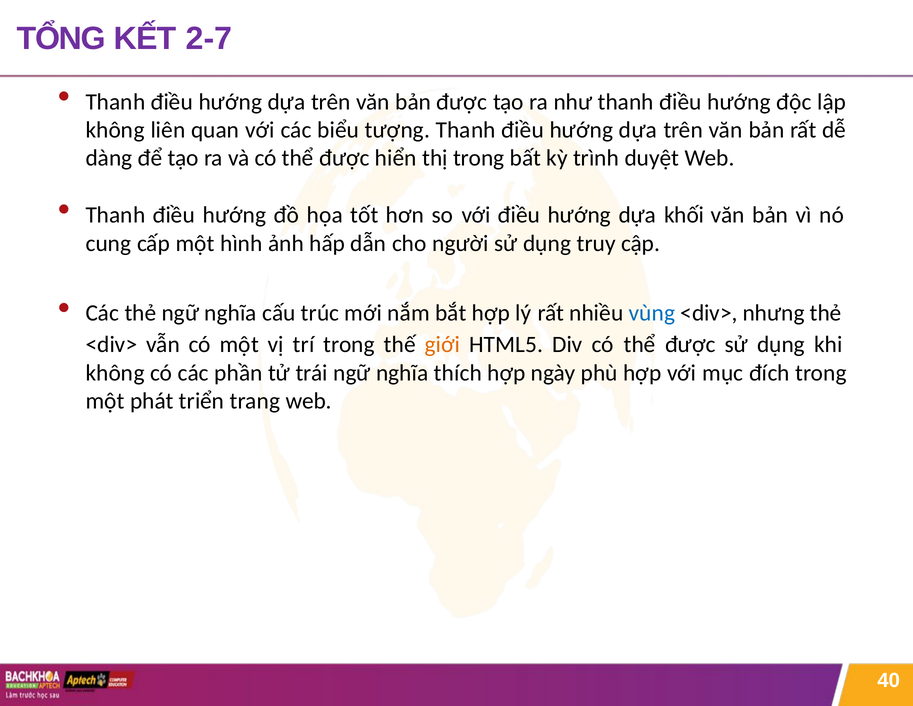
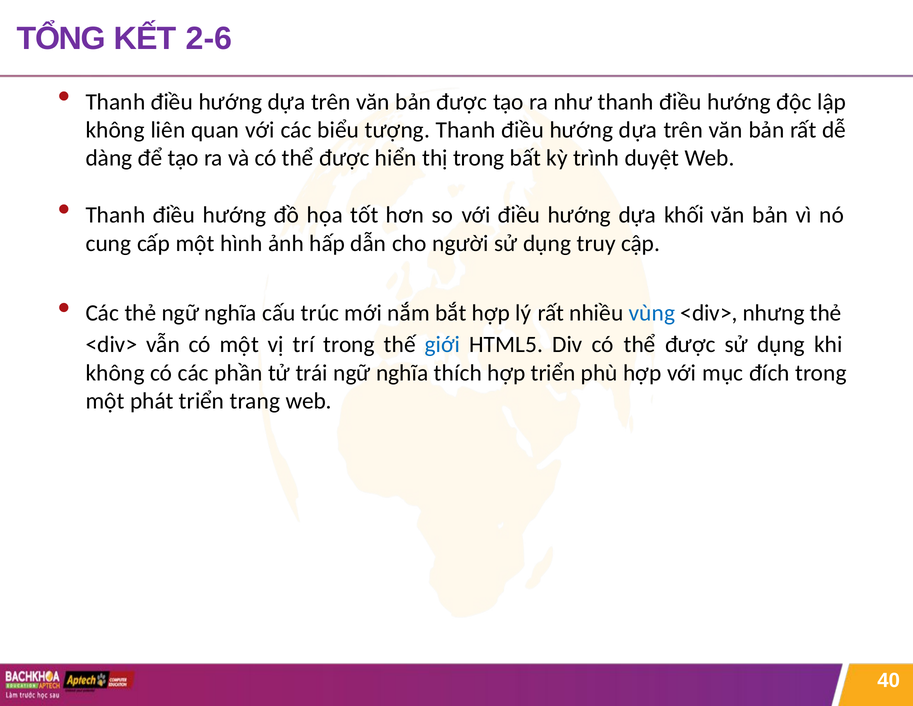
2-7: 2-7 -> 2-6
giới colour: orange -> blue
hợp ngày: ngày -> triển
